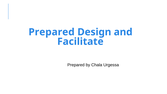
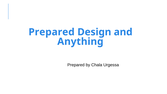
Facilitate: Facilitate -> Anything
